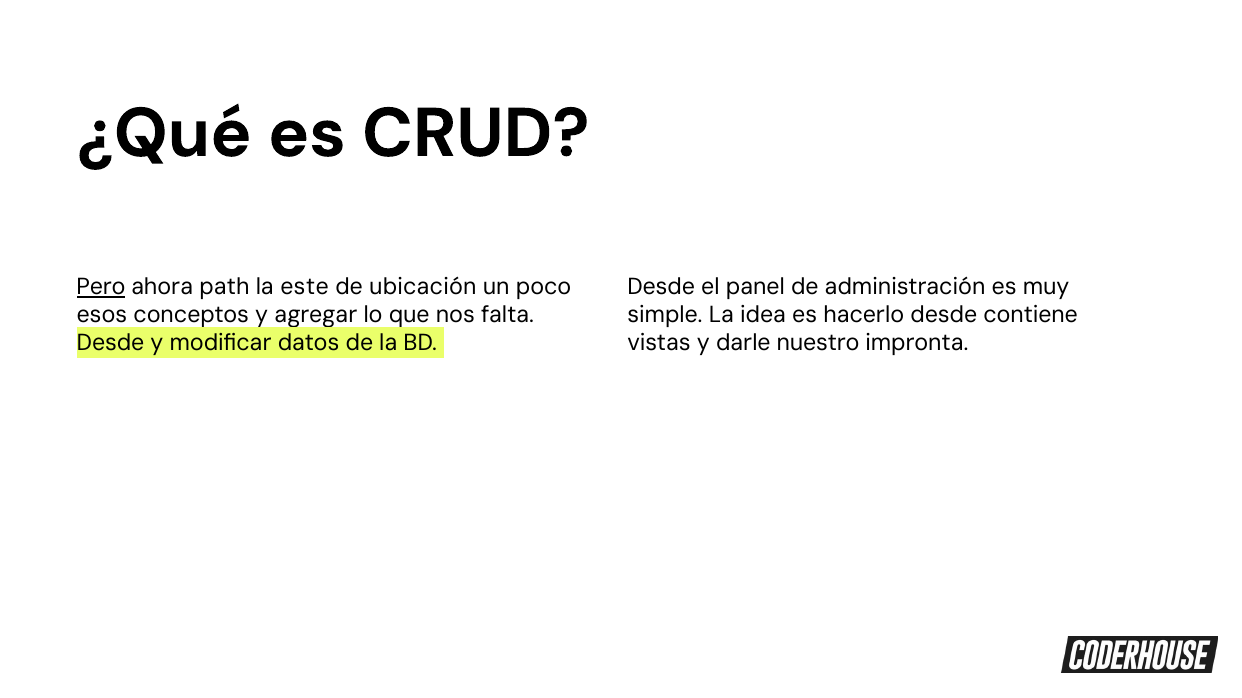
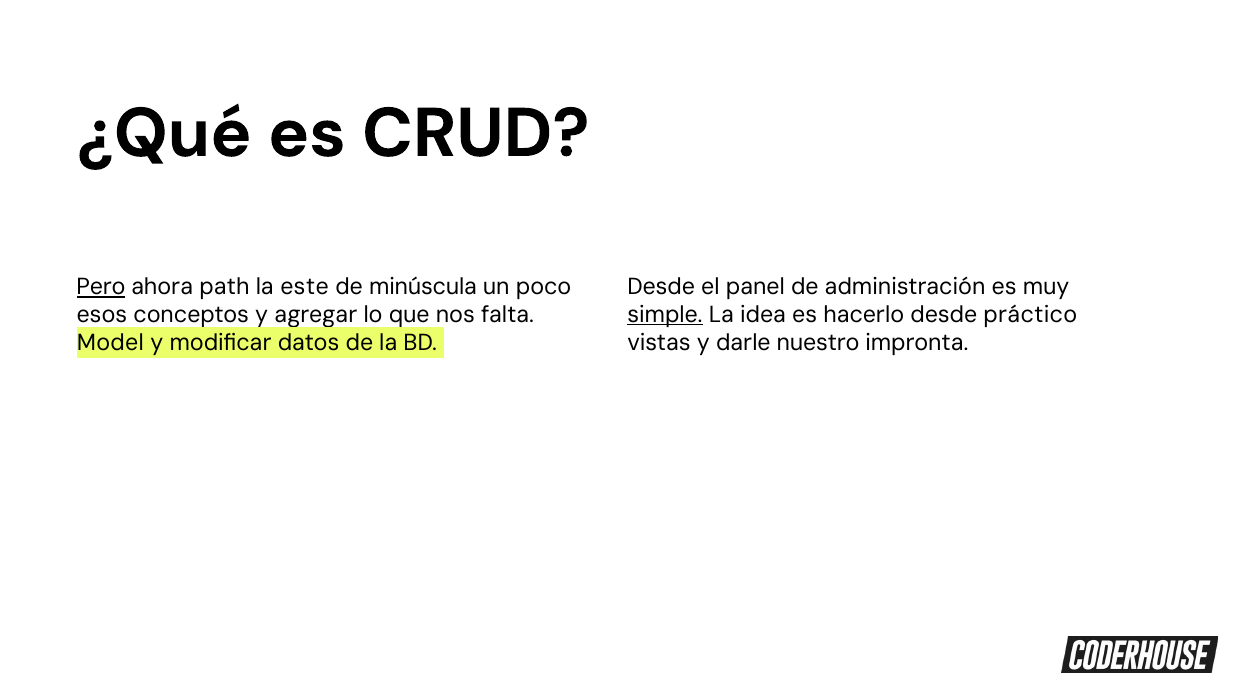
ubicación: ubicación -> minúscula
simple underline: none -> present
contiene: contiene -> práctico
Desde at (111, 343): Desde -> Model
